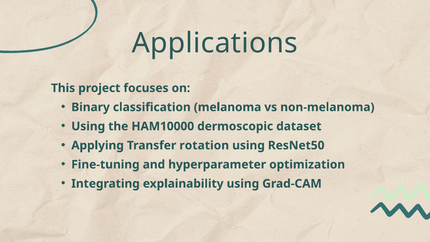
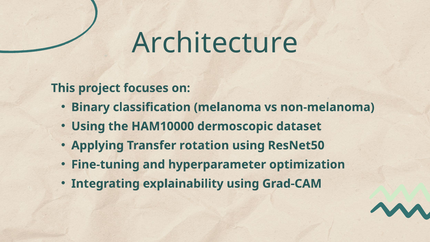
Applications: Applications -> Architecture
